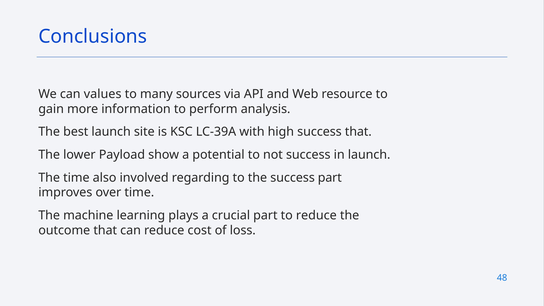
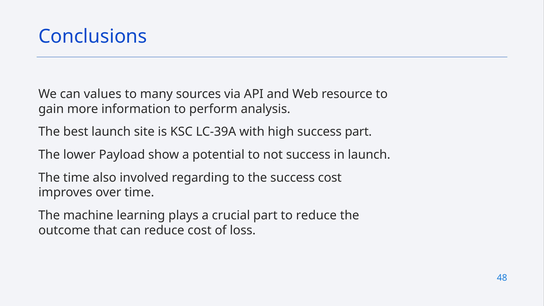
success that: that -> part
success part: part -> cost
